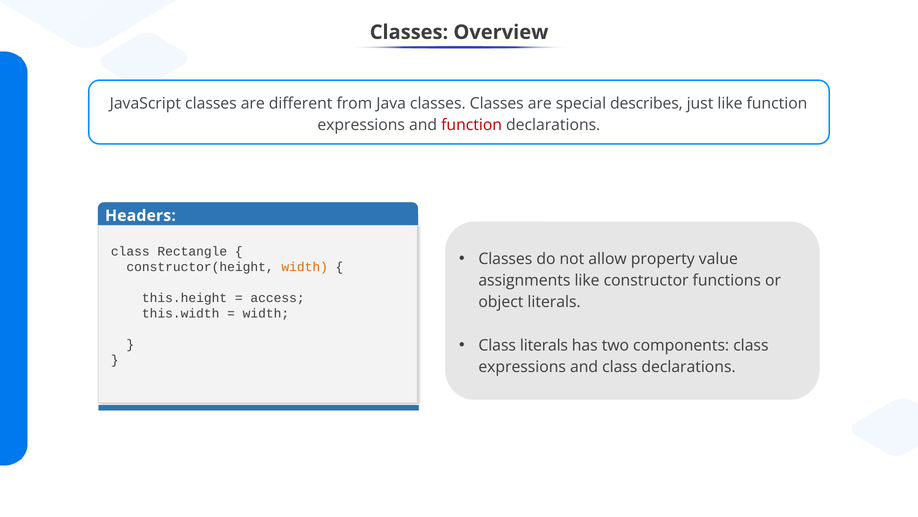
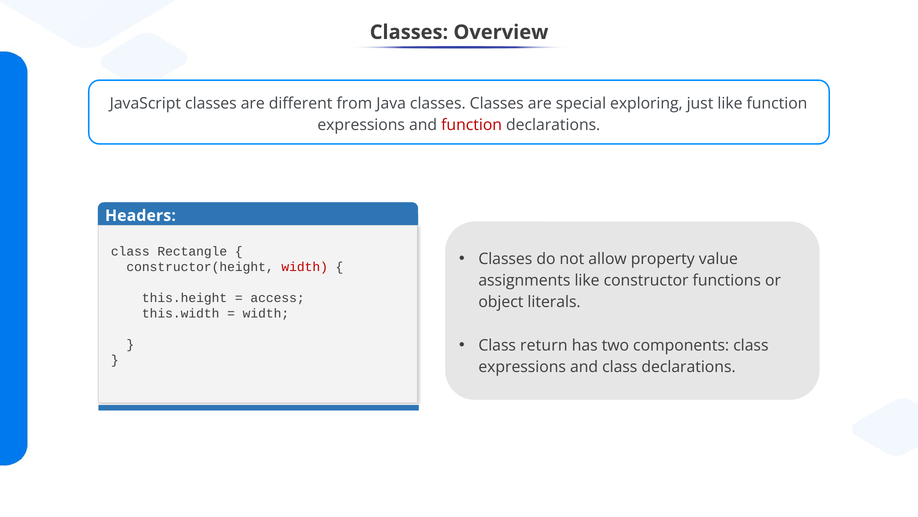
describes: describes -> exploring
width at (305, 267) colour: orange -> red
Class literals: literals -> return
